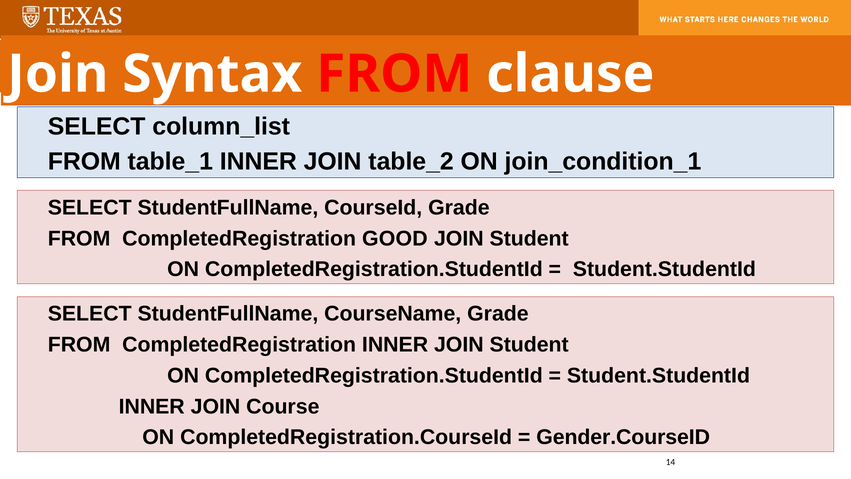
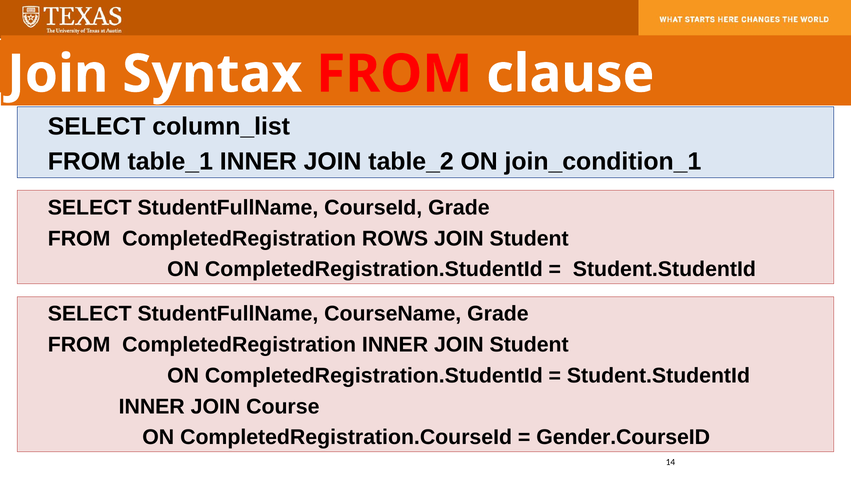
GOOD: GOOD -> ROWS
